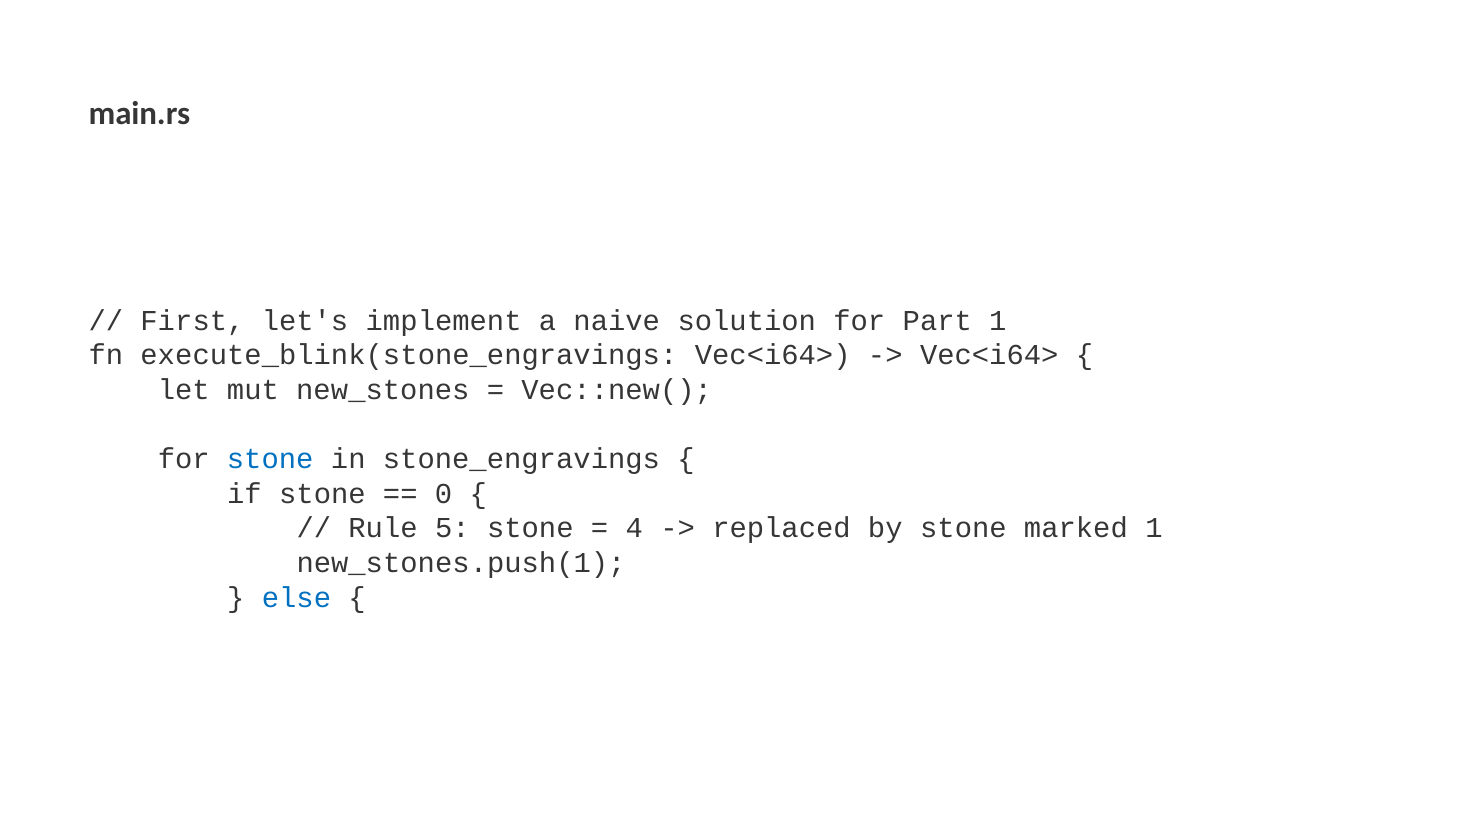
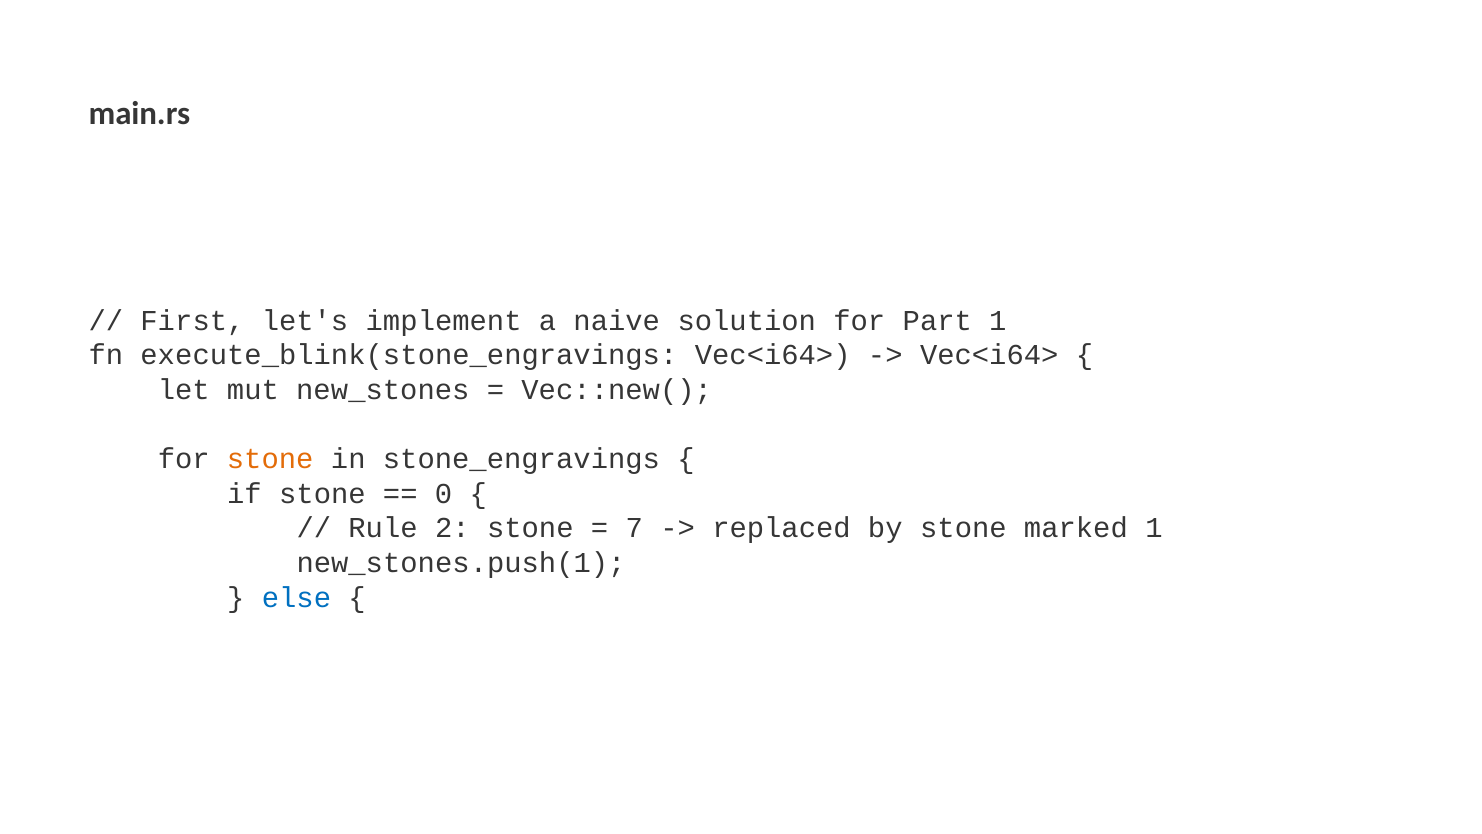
stone at (270, 459) colour: blue -> orange
5: 5 -> 2
4: 4 -> 7
